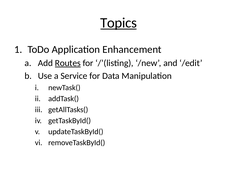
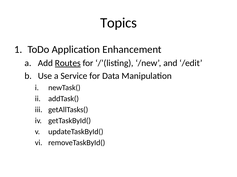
Topics underline: present -> none
